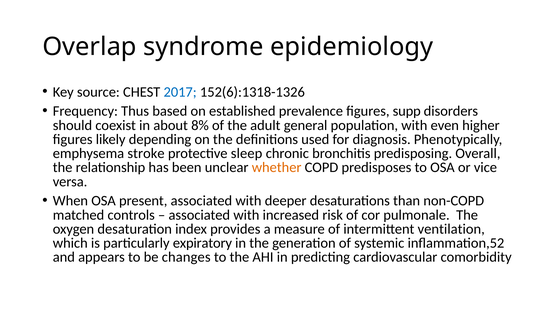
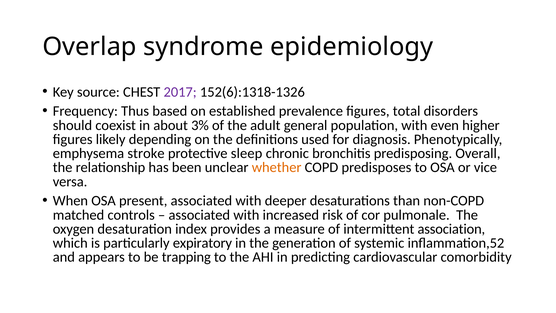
2017 colour: blue -> purple
supp: supp -> total
8%: 8% -> 3%
ventilation: ventilation -> association
changes: changes -> trapping
